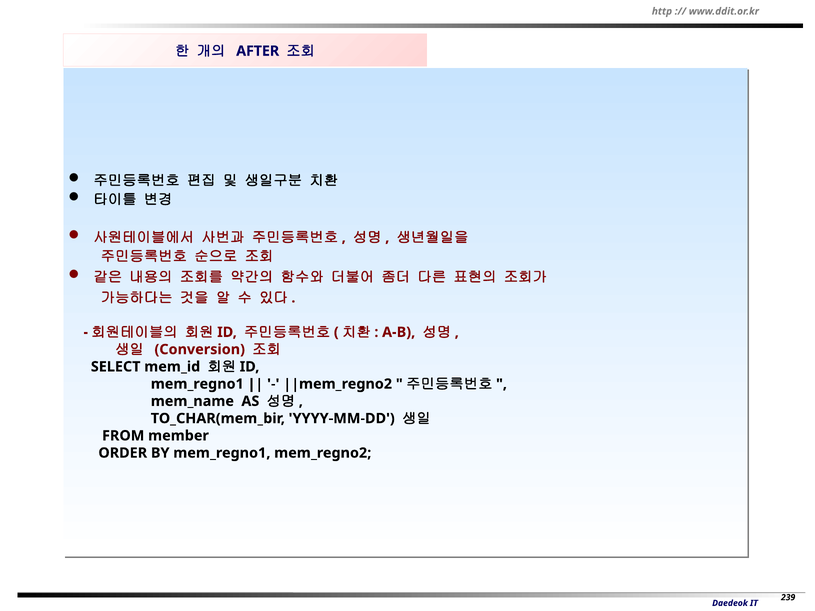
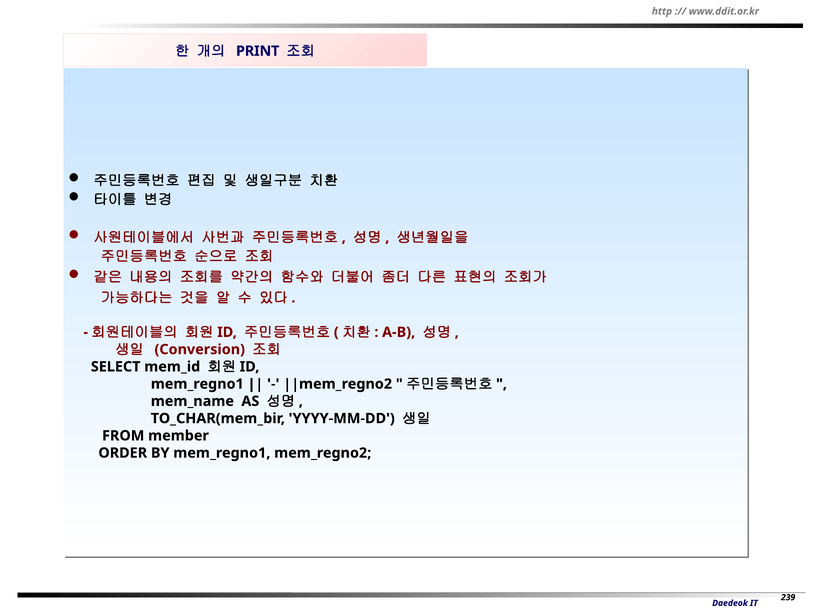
AFTER: AFTER -> PRINT
